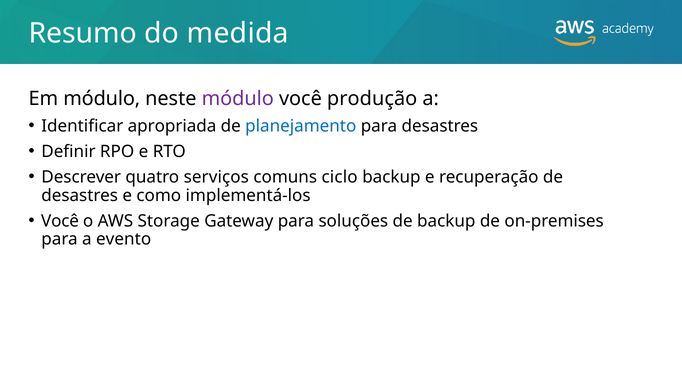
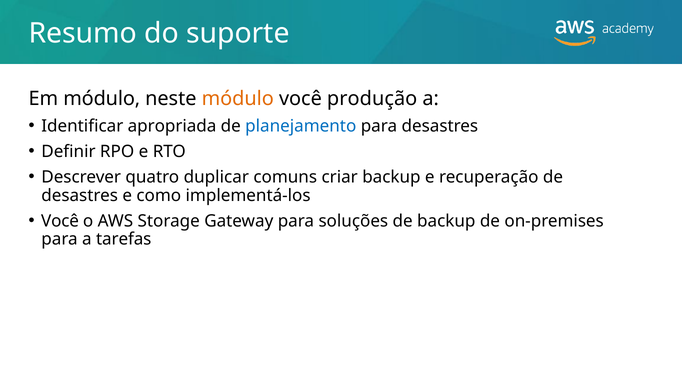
medida: medida -> suporte
módulo at (238, 99) colour: purple -> orange
serviços: serviços -> duplicar
ciclo: ciclo -> criar
evento: evento -> tarefas
